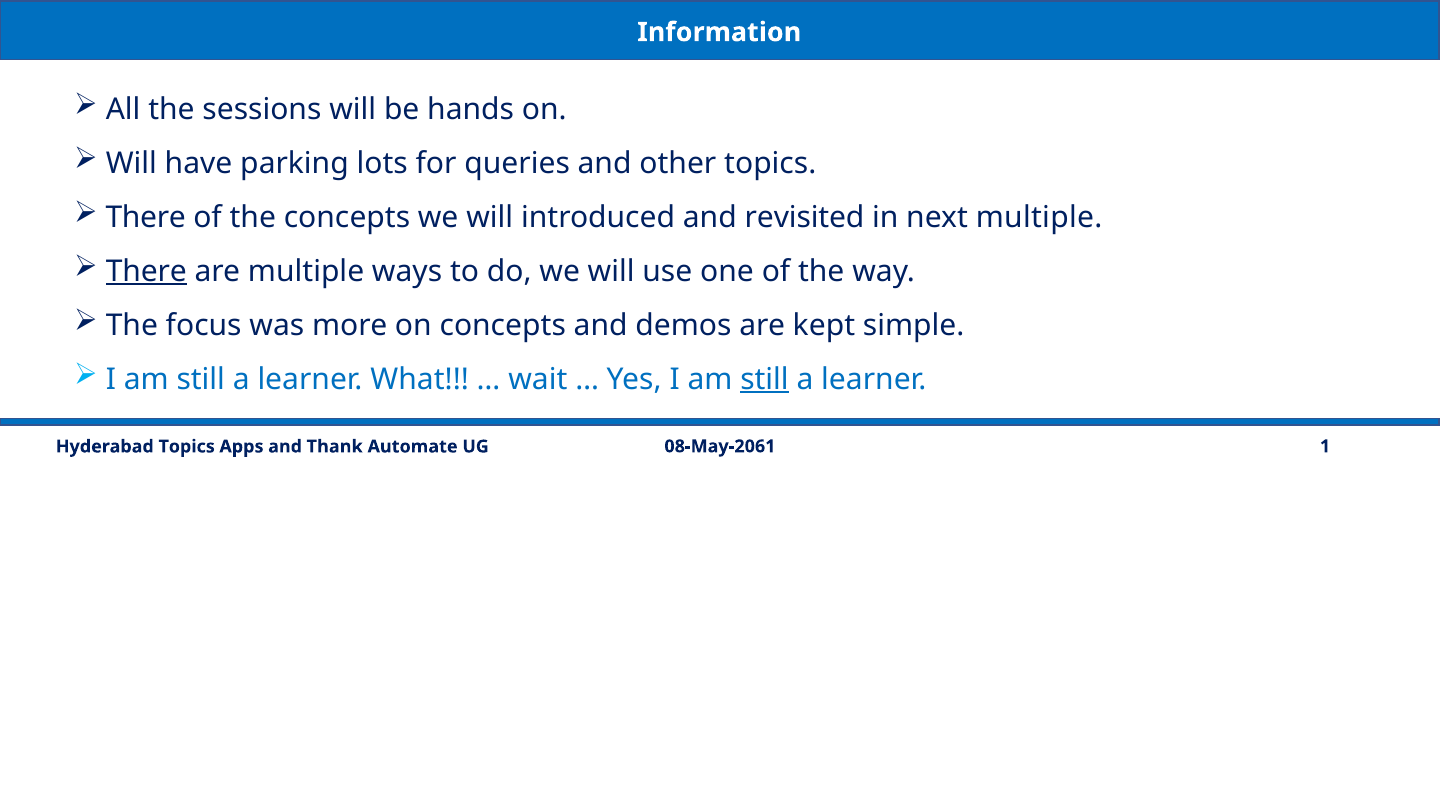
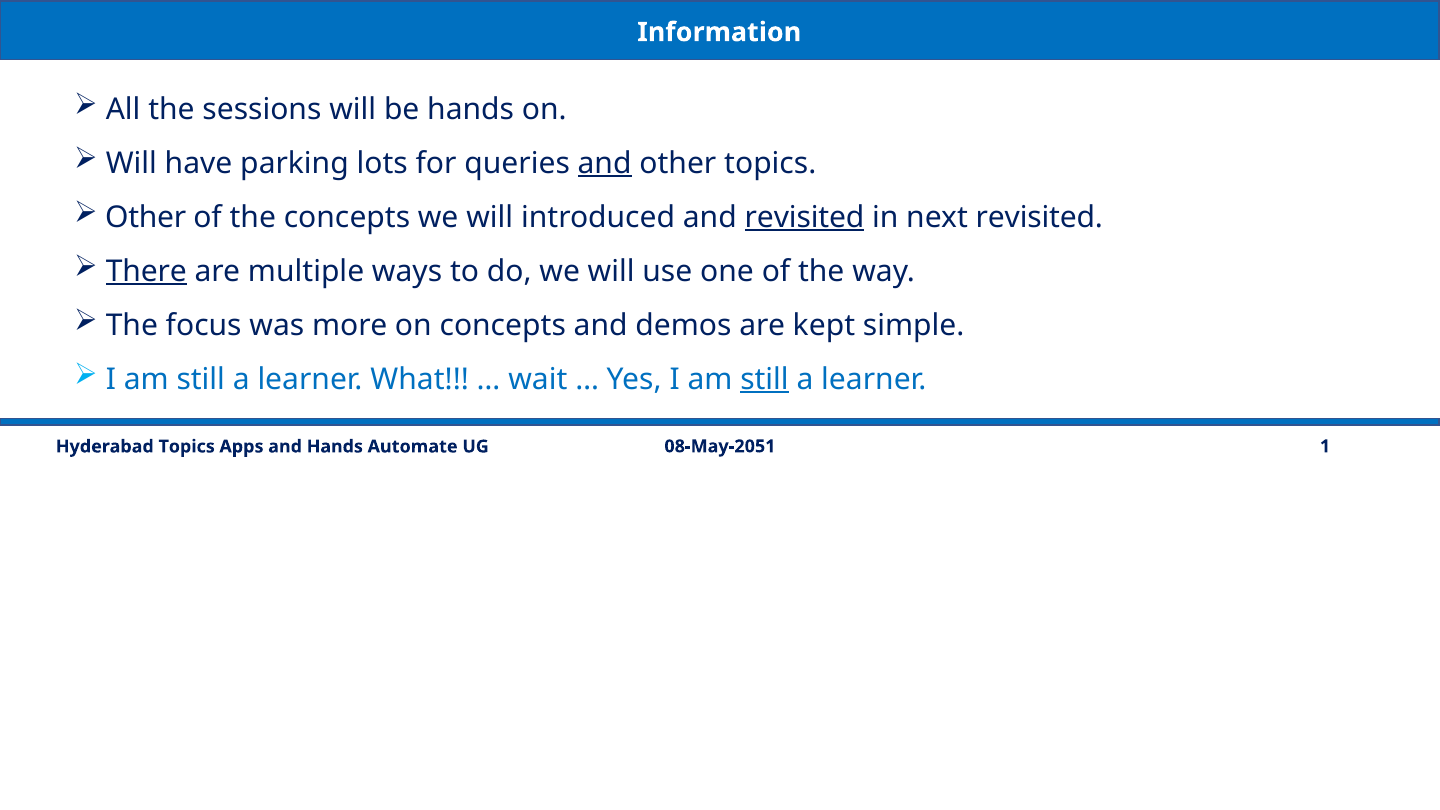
and at (605, 163) underline: none -> present
There at (146, 217): There -> Other
revisited at (805, 217) underline: none -> present
next multiple: multiple -> revisited
08-May-2061: 08-May-2061 -> 08-May-2051
and Thank: Thank -> Hands
